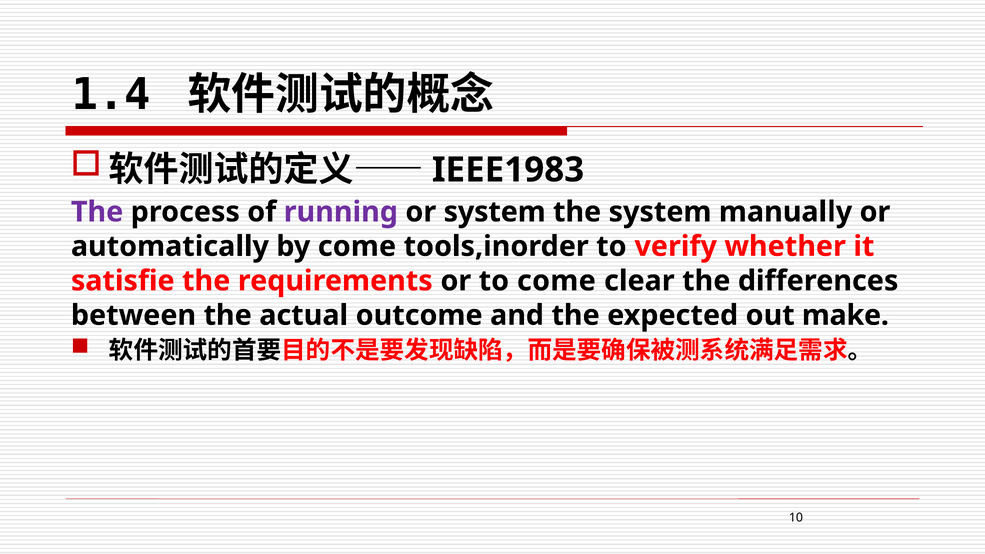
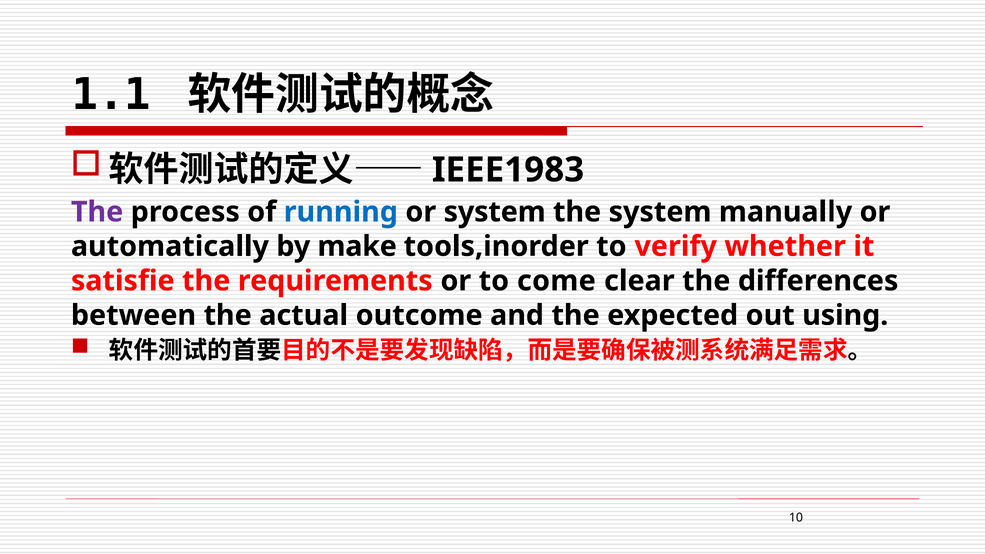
1.4: 1.4 -> 1.1
running colour: purple -> blue
by come: come -> make
make: make -> using
